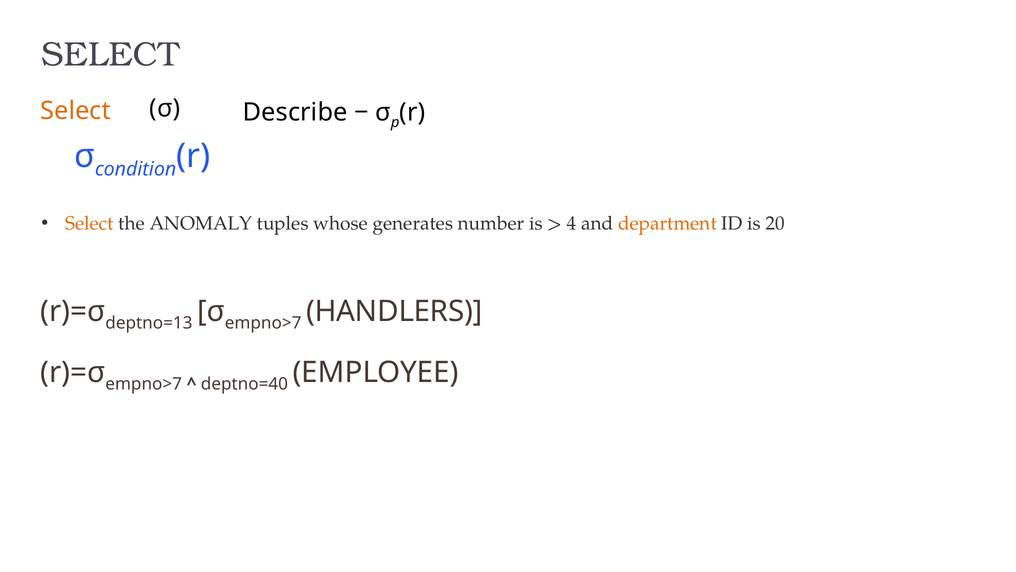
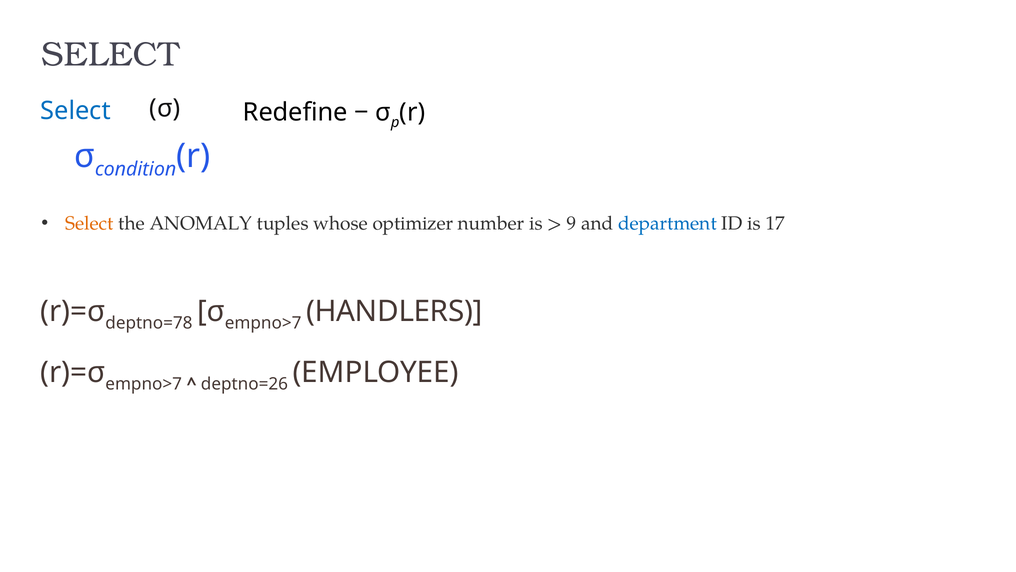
Select at (76, 111) colour: orange -> blue
Describe: Describe -> Redefine
generates: generates -> optimizer
4: 4 -> 9
department colour: orange -> blue
20: 20 -> 17
deptno=13: deptno=13 -> deptno=78
deptno=40: deptno=40 -> deptno=26
